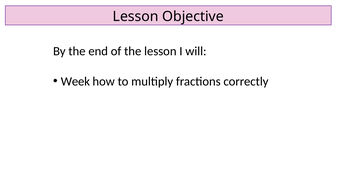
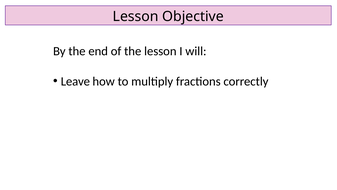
Week: Week -> Leave
